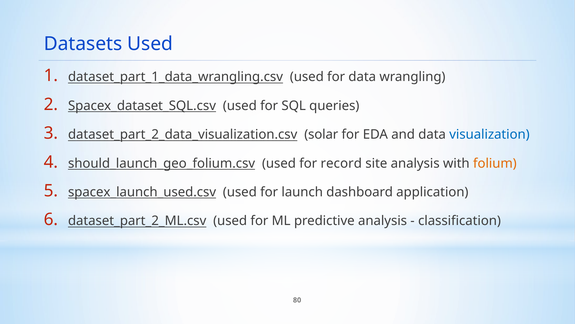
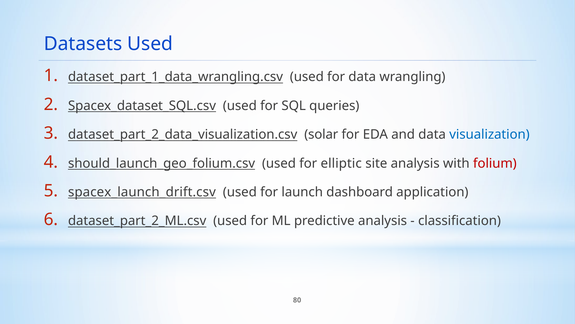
record: record -> elliptic
folium colour: orange -> red
spacex_launch_used.csv: spacex_launch_used.csv -> spacex_launch_drift.csv
